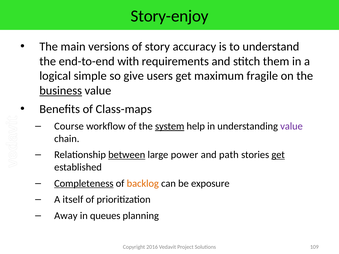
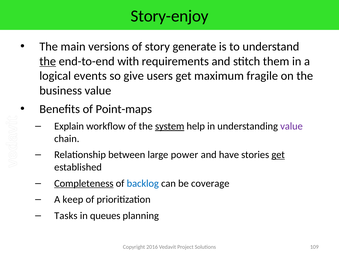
accuracy: accuracy -> generate
the at (48, 61) underline: none -> present
simple: simple -> events
business underline: present -> none
Class-maps: Class-maps -> Point-maps
Course: Course -> Explain
between underline: present -> none
path: path -> have
backlog colour: orange -> blue
exposure: exposure -> coverage
itself: itself -> keep
Away: Away -> Tasks
